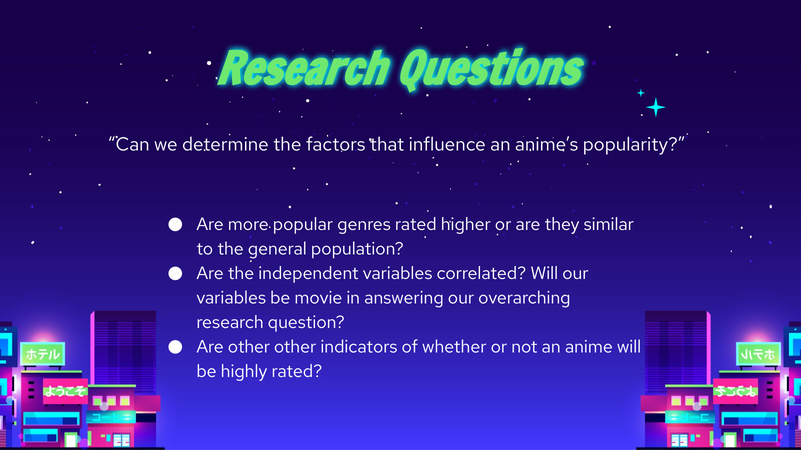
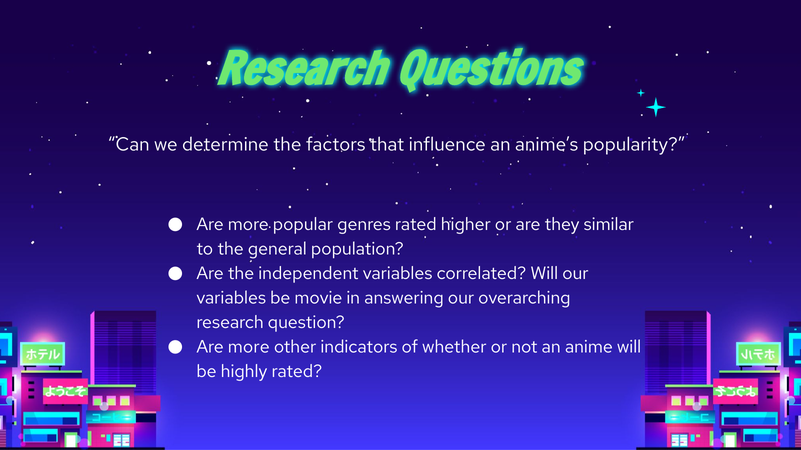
other at (249, 347): other -> more
